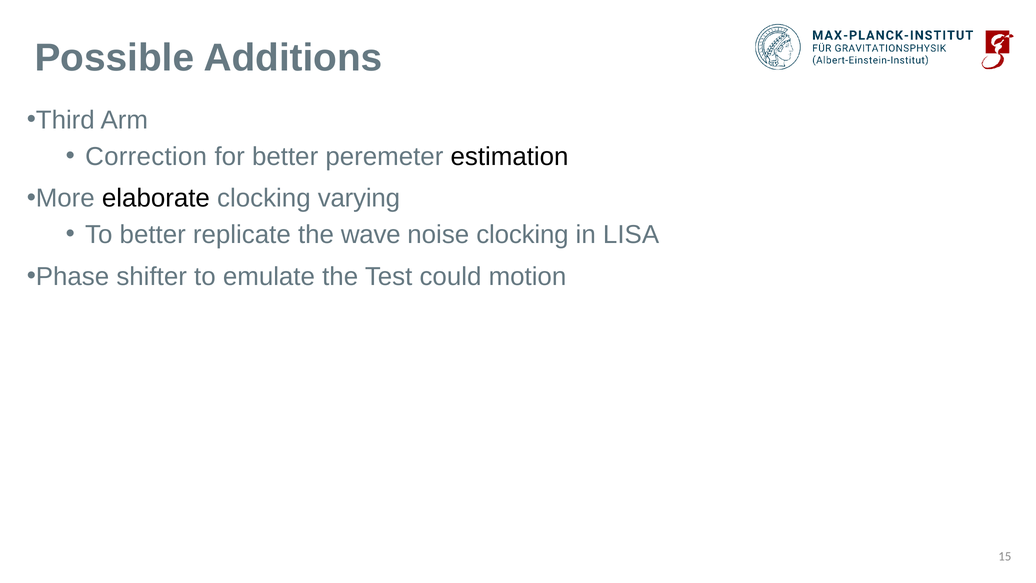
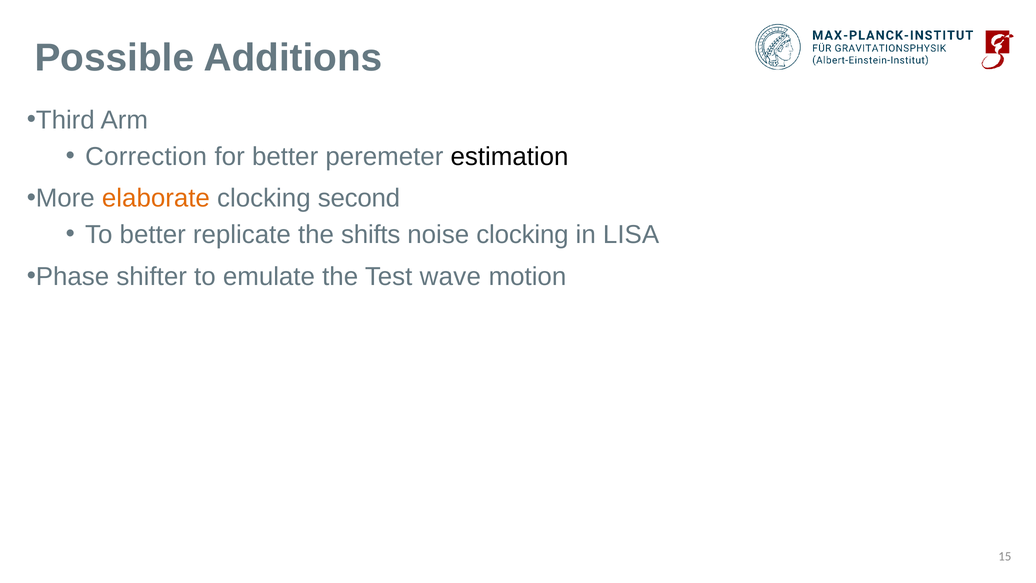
elaborate colour: black -> orange
varying: varying -> second
wave: wave -> shifts
could: could -> wave
